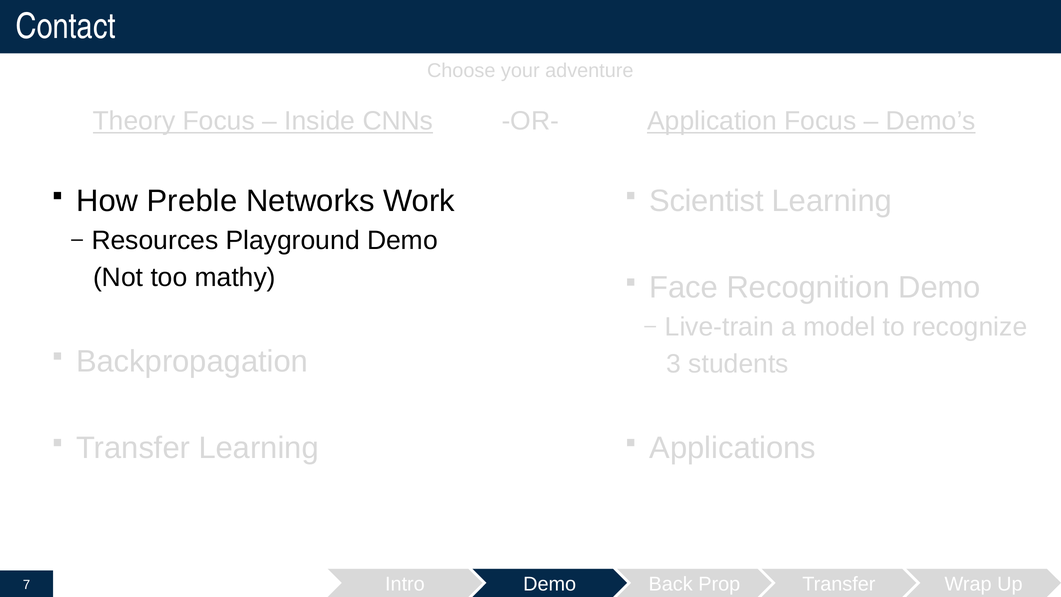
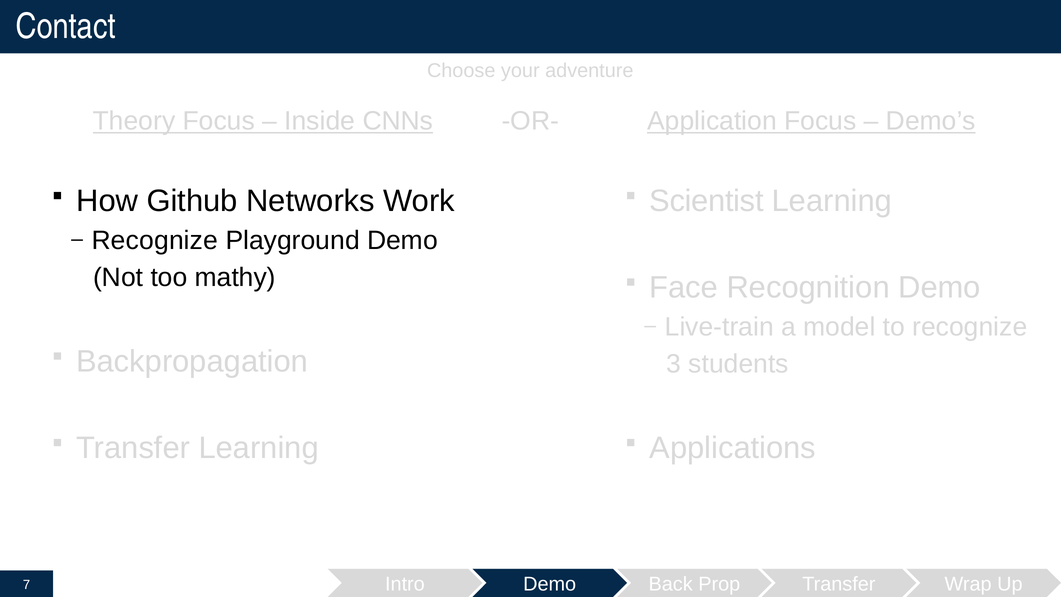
Preble: Preble -> Github
Resources at (155, 240): Resources -> Recognize
